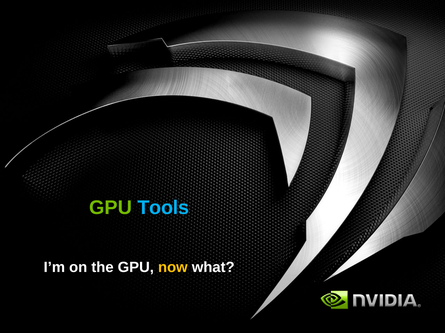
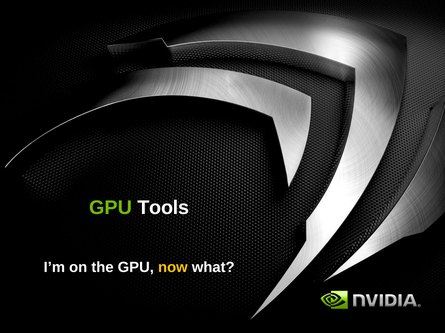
Tools colour: light blue -> white
